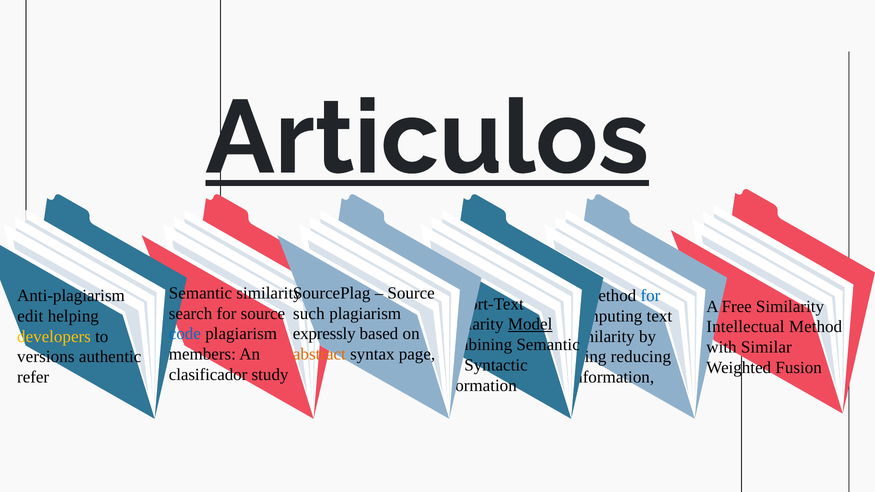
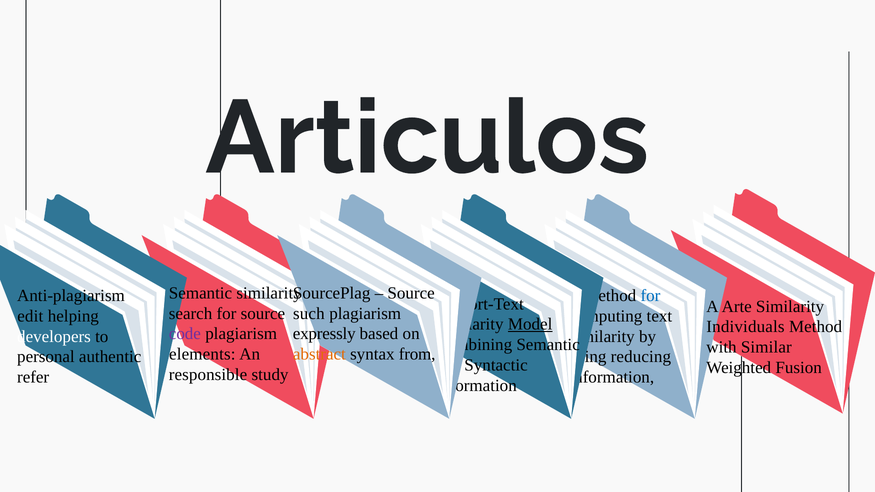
Articulos underline: present -> none
Free: Free -> Arte
Intellectual: Intellectual -> Individuals
code colour: blue -> purple
developers colour: yellow -> white
members: members -> elements
page: page -> from
versions: versions -> personal
clasificador: clasificador -> responsible
